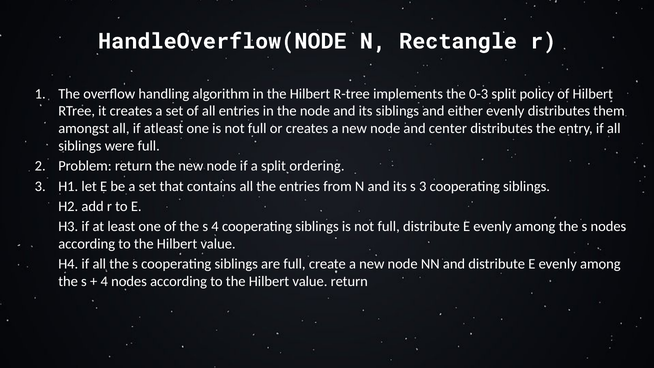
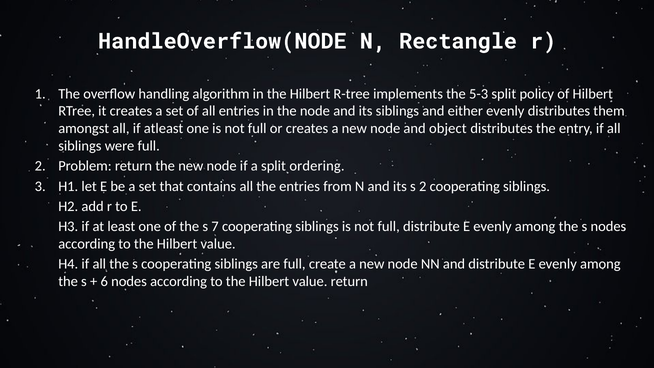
0-3: 0-3 -> 5-3
center: center -> object
s 3: 3 -> 2
s 4: 4 -> 7
4 at (104, 281): 4 -> 6
